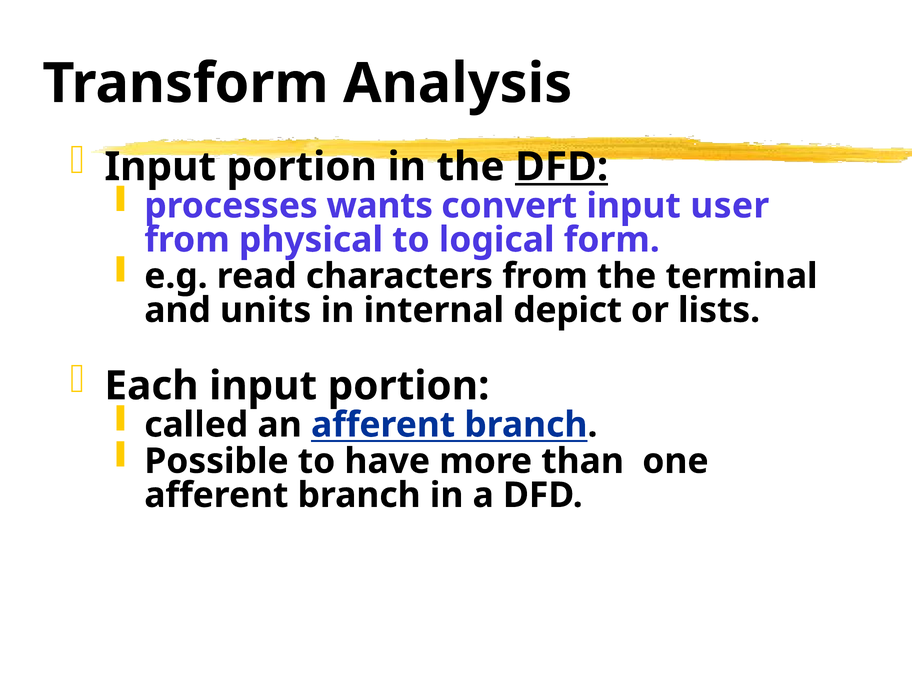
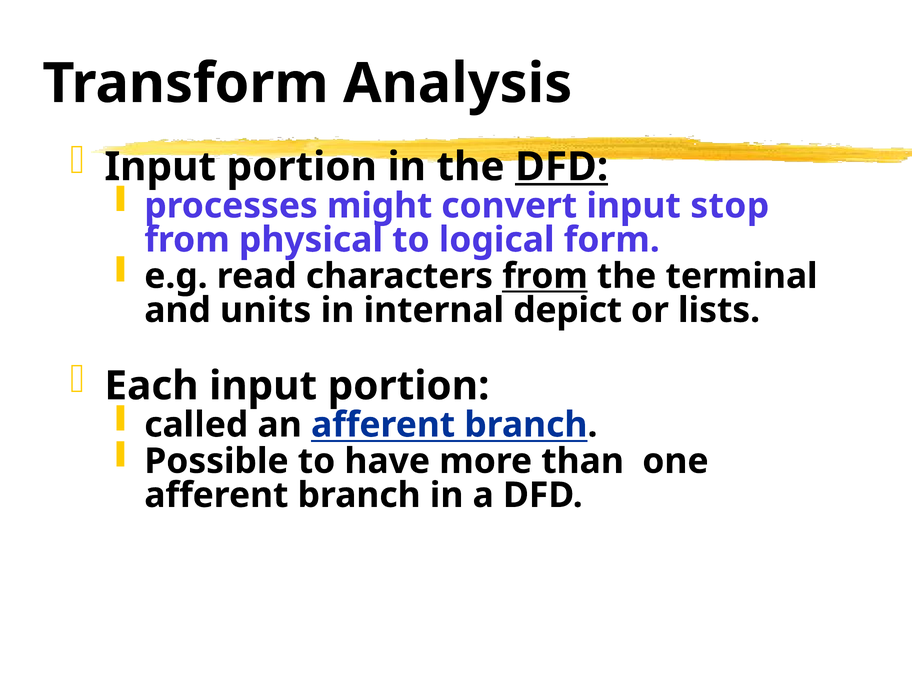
wants: wants -> might
user: user -> stop
from at (545, 276) underline: none -> present
